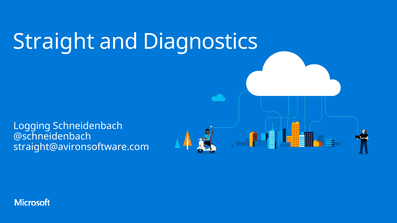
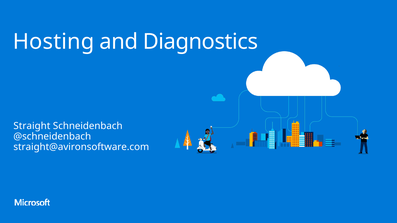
Straight: Straight -> Hosting
Logging: Logging -> Straight
